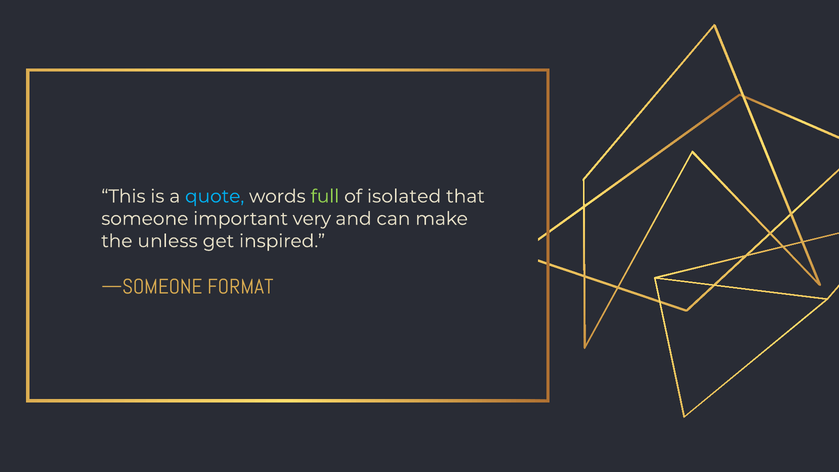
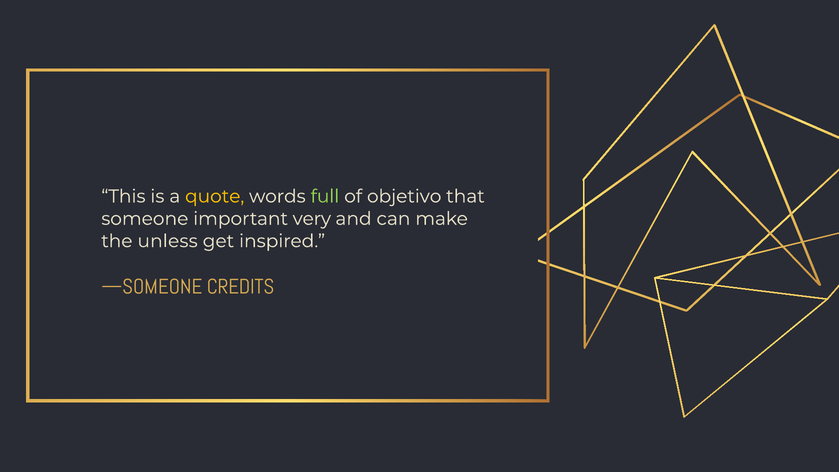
quote colour: light blue -> yellow
isolated: isolated -> objetivo
FORMAT: FORMAT -> CREDITS
